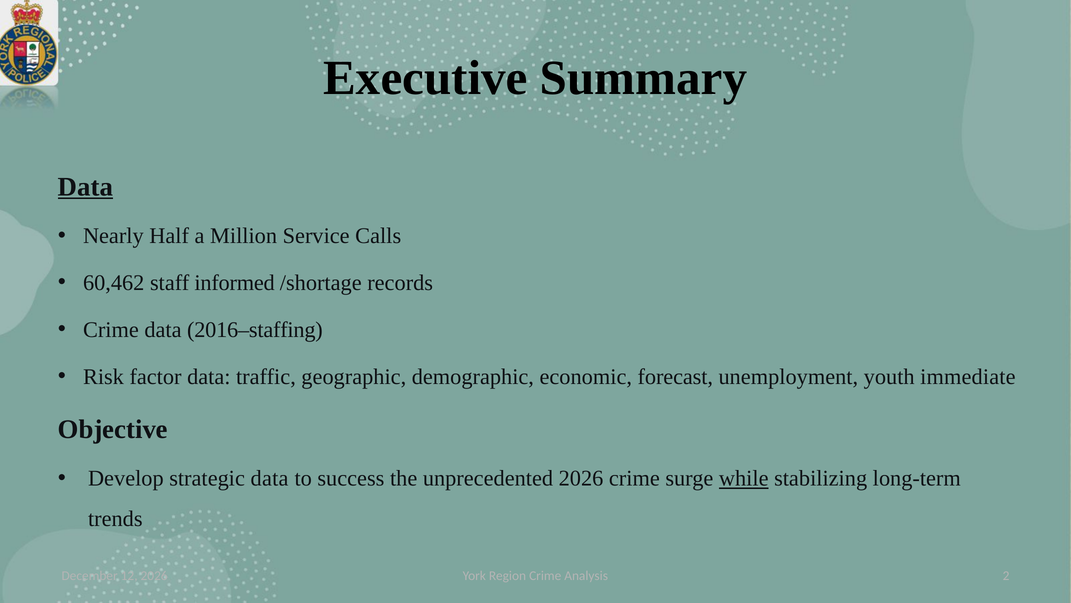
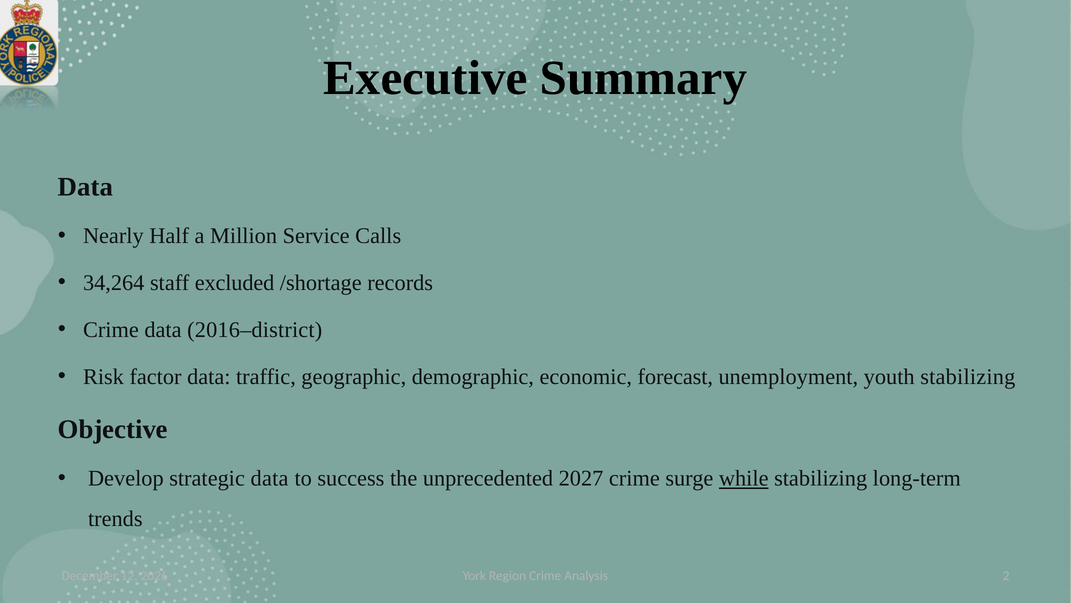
Data at (85, 187) underline: present -> none
60,462: 60,462 -> 34,264
informed: informed -> excluded
2016–staffing: 2016–staffing -> 2016–district
youth immediate: immediate -> stabilizing
unprecedented 2026: 2026 -> 2027
